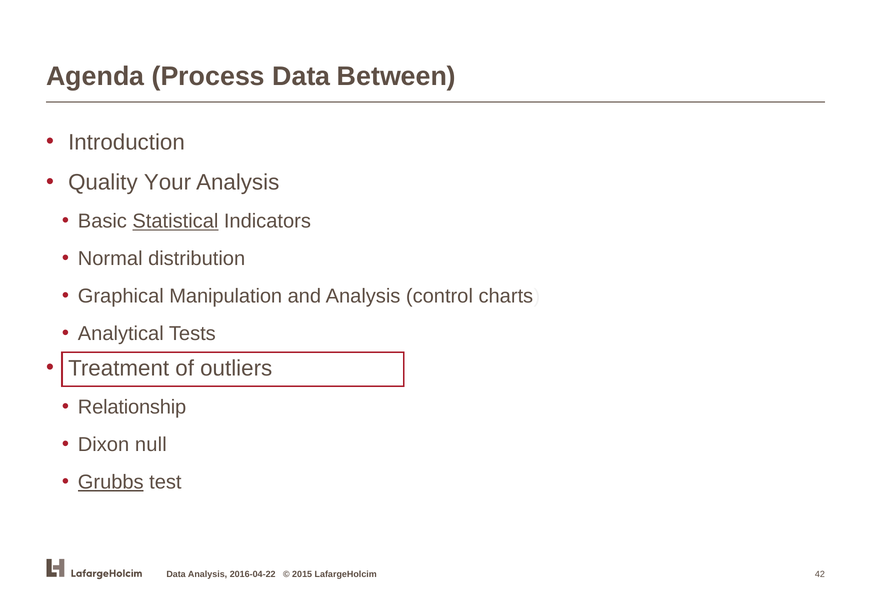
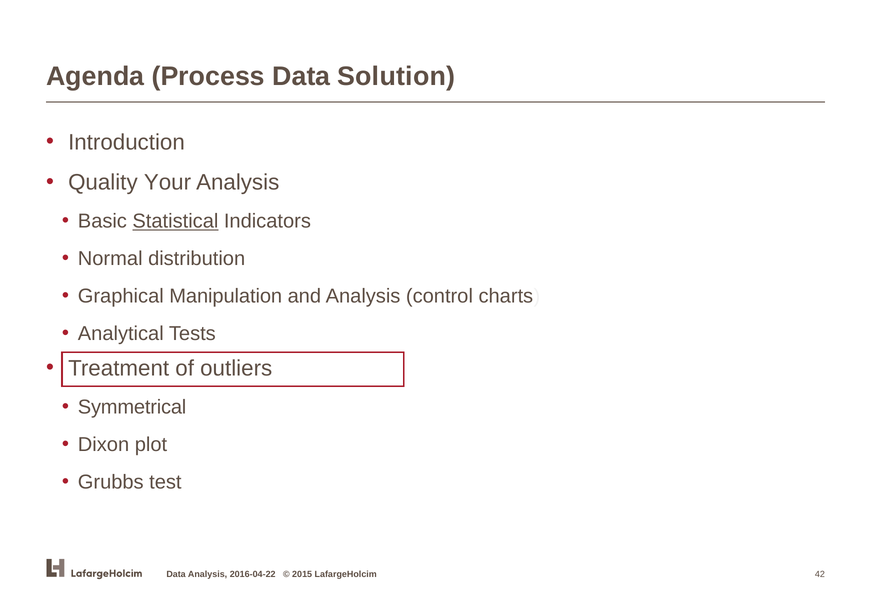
Between: Between -> Solution
Relationship: Relationship -> Symmetrical
null: null -> plot
Grubbs underline: present -> none
